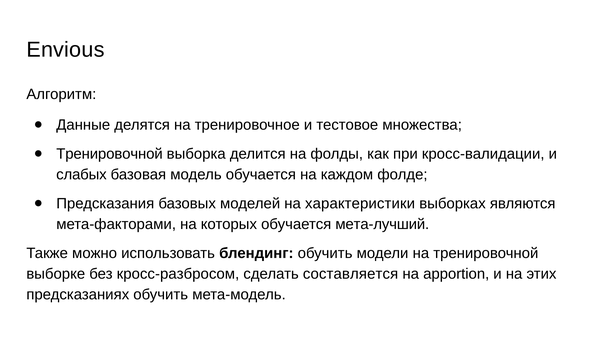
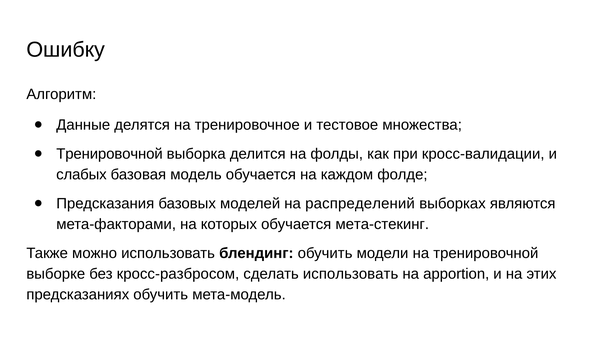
Envious: Envious -> Ошибку
характеристики: характеристики -> распределений
мета-лучший: мета-лучший -> мета-стекинг
сделать составляется: составляется -> использовать
